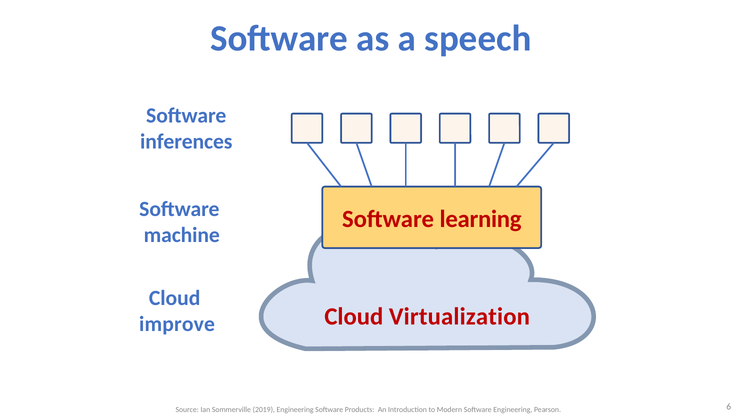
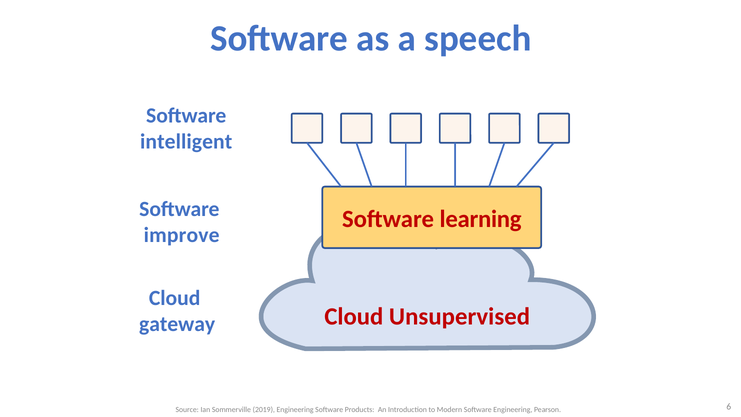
inferences: inferences -> intelligent
machine: machine -> improve
Virtualization: Virtualization -> Unsupervised
improve: improve -> gateway
